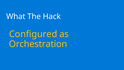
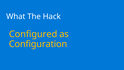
Orchestration: Orchestration -> Configuration
